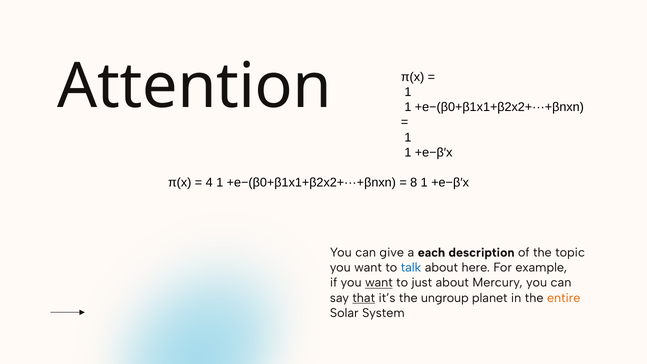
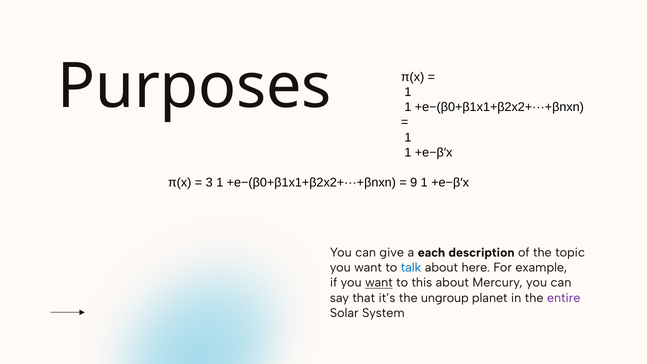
Attention: Attention -> Purposes
4: 4 -> 3
8: 8 -> 9
just: just -> this
that underline: present -> none
entire colour: orange -> purple
